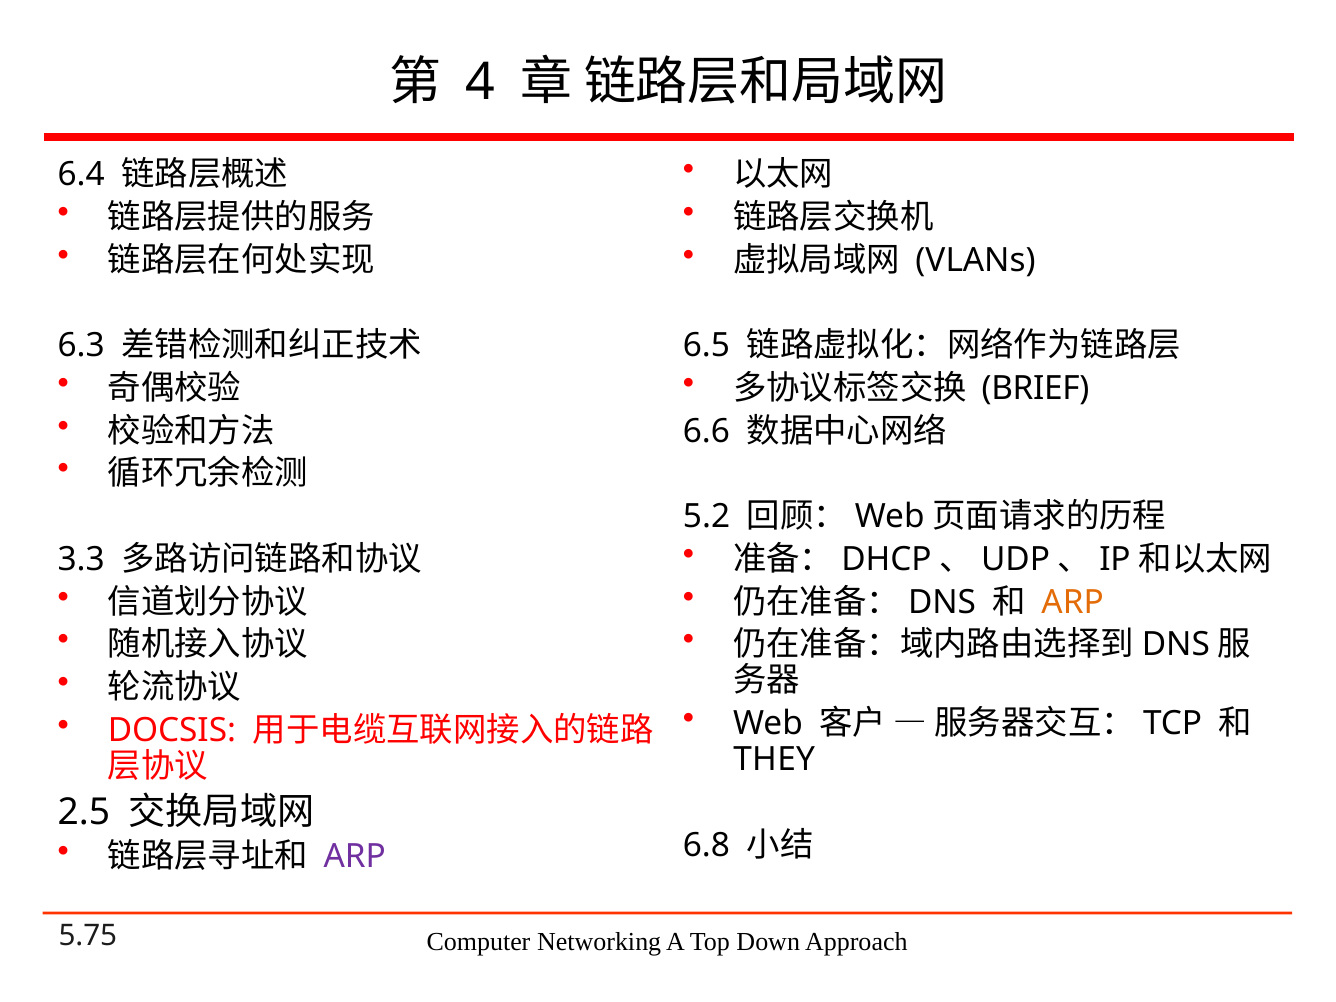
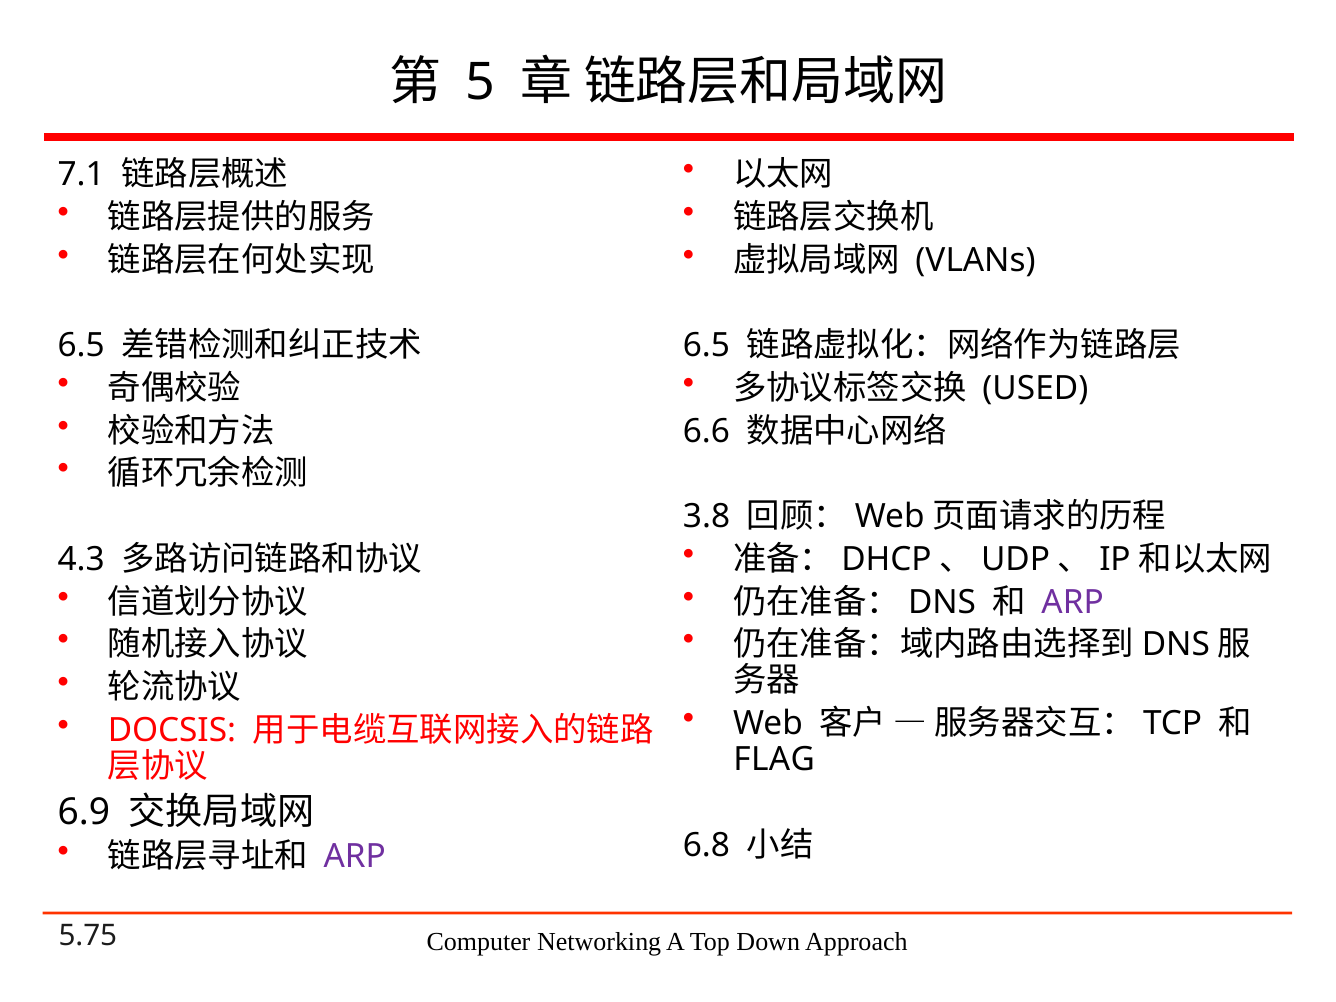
4: 4 -> 5
6.4: 6.4 -> 7.1
6.3 at (81, 346): 6.3 -> 6.5
BRIEF: BRIEF -> USED
5.2: 5.2 -> 3.8
3.3: 3.3 -> 4.3
ARP at (1073, 602) colour: orange -> purple
THEY: THEY -> FLAG
2.5: 2.5 -> 6.9
